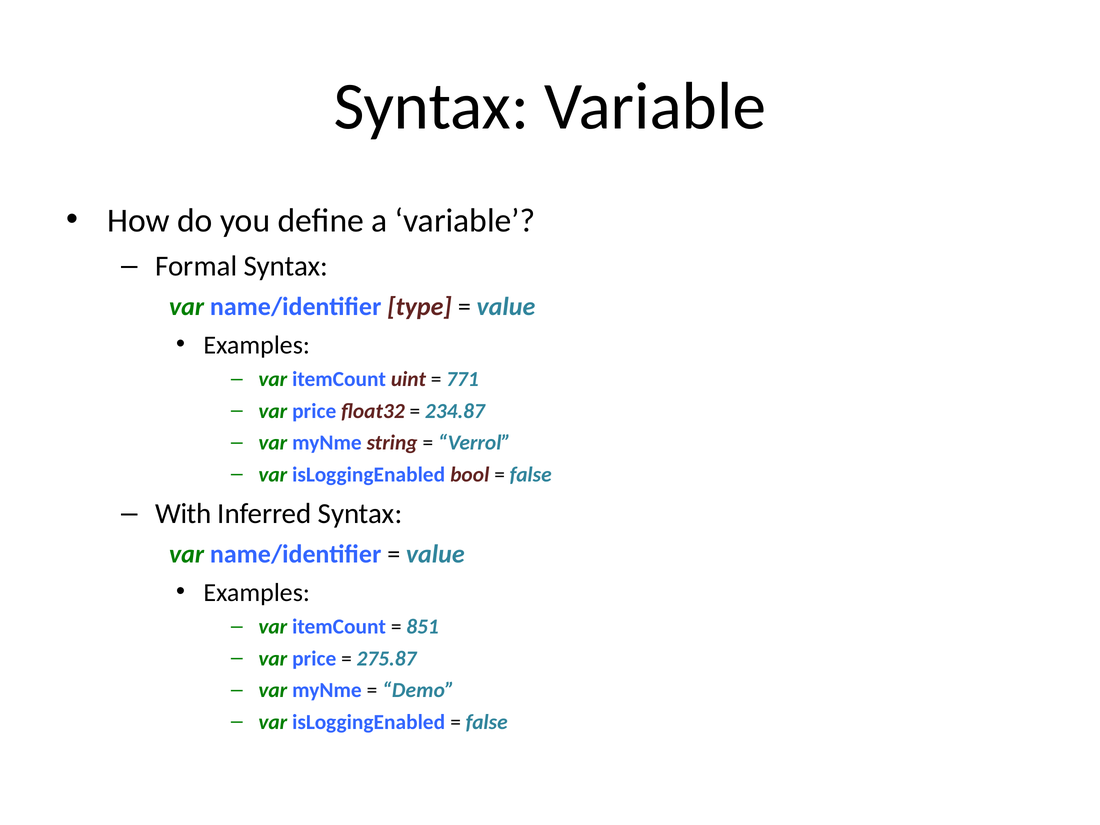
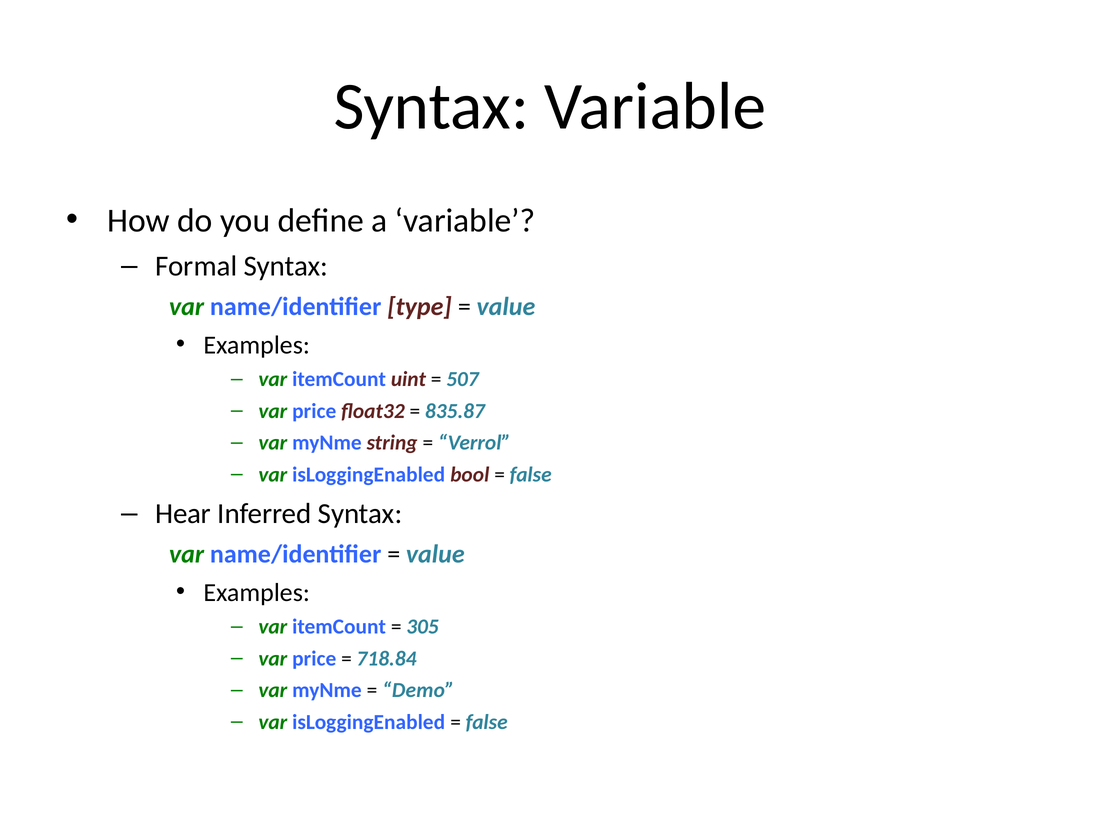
771: 771 -> 507
234.87: 234.87 -> 835.87
With: With -> Hear
851: 851 -> 305
275.87: 275.87 -> 718.84
